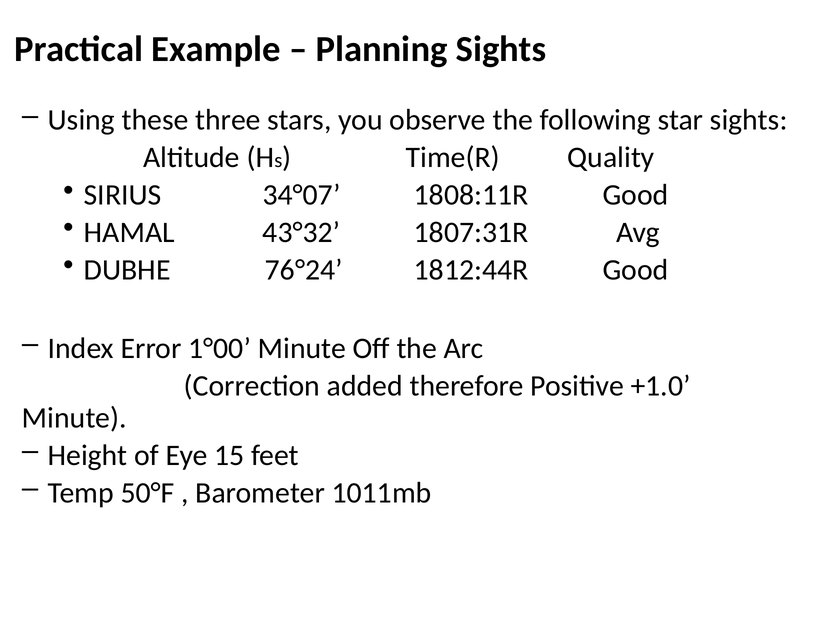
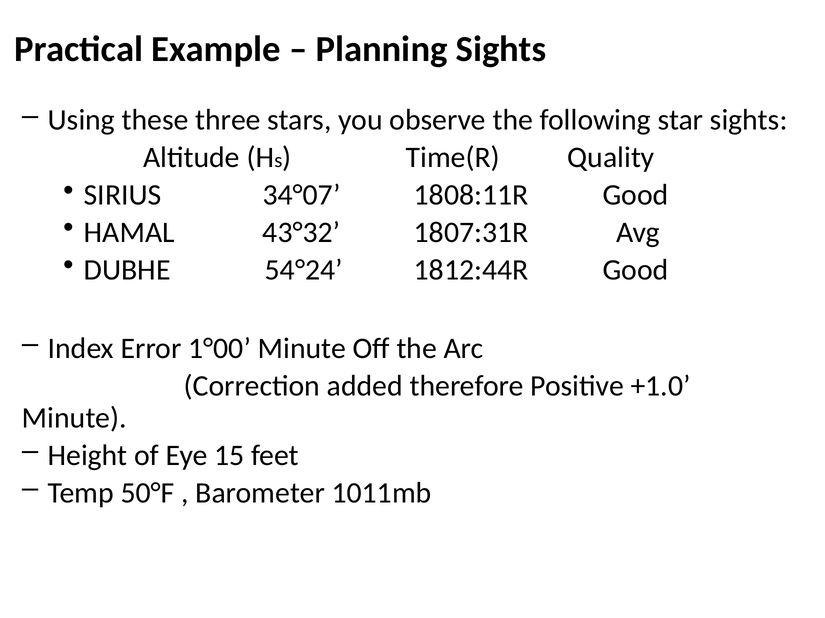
76°24: 76°24 -> 54°24
